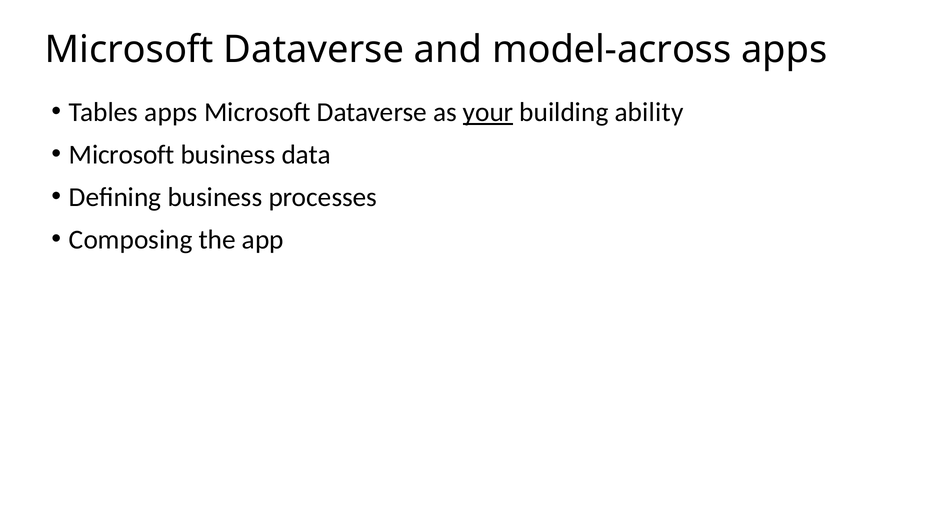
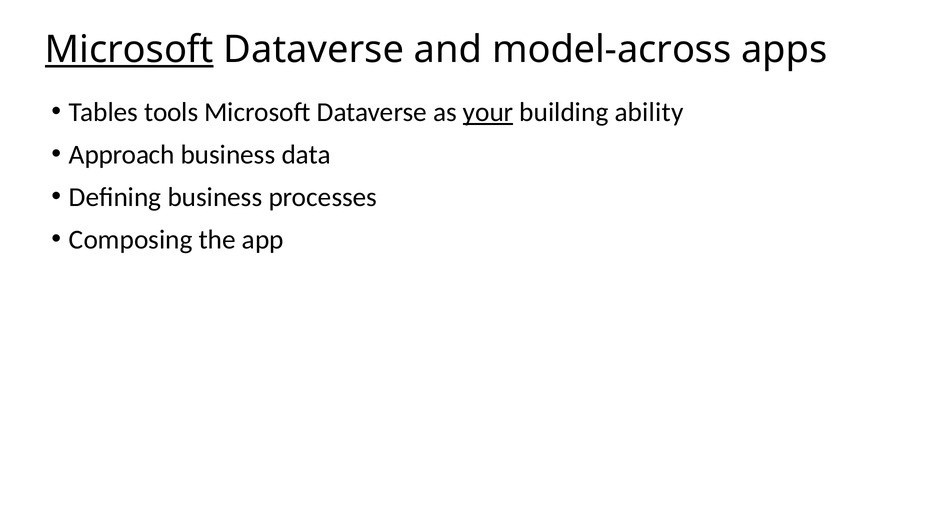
Microsoft at (129, 50) underline: none -> present
Tables apps: apps -> tools
Microsoft at (122, 155): Microsoft -> Approach
